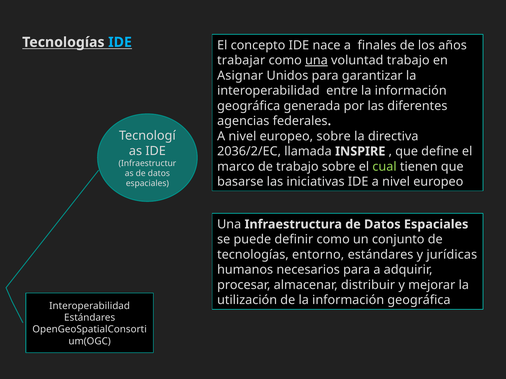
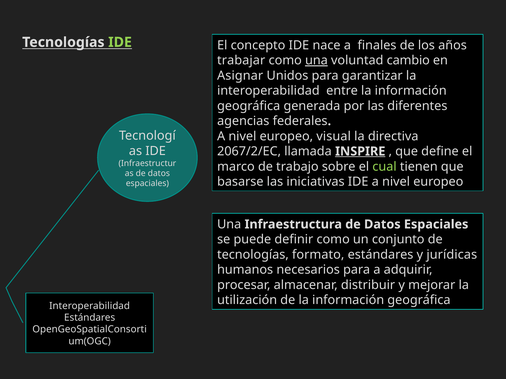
IDE at (120, 42) colour: light blue -> light green
voluntad trabajo: trabajo -> cambio
europeo sobre: sobre -> visual
2036/2/EC: 2036/2/EC -> 2067/2/EC
INSPIRE underline: none -> present
entorno: entorno -> formato
